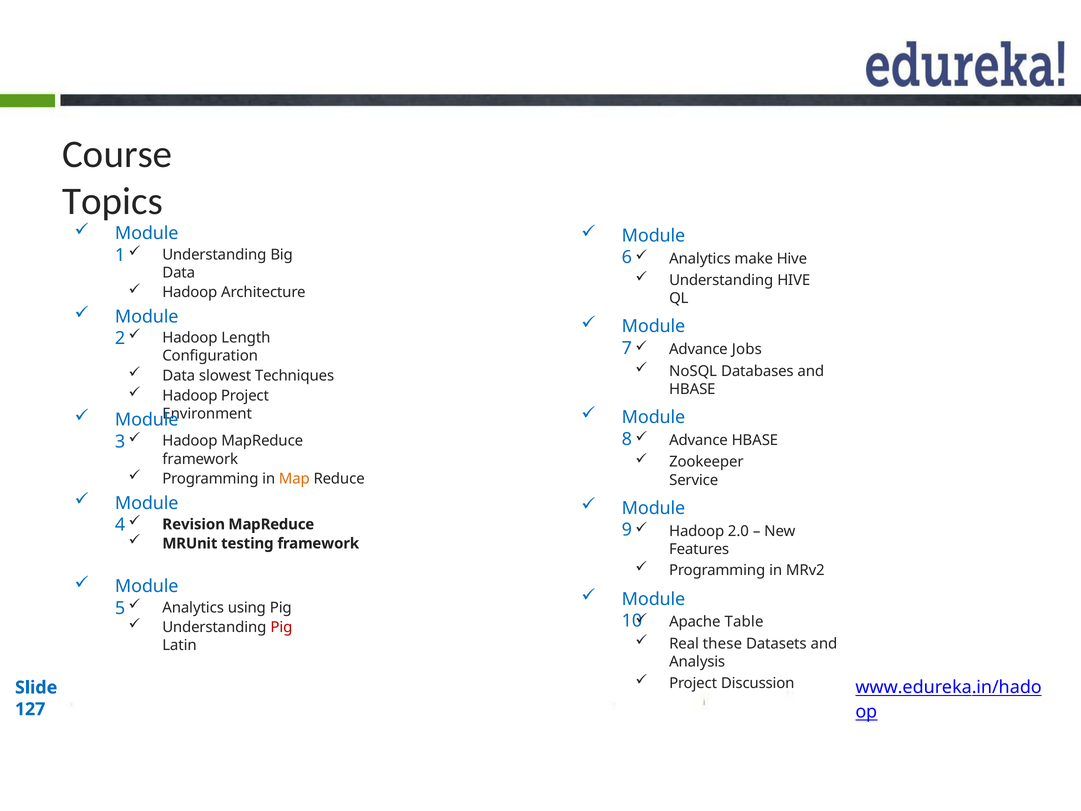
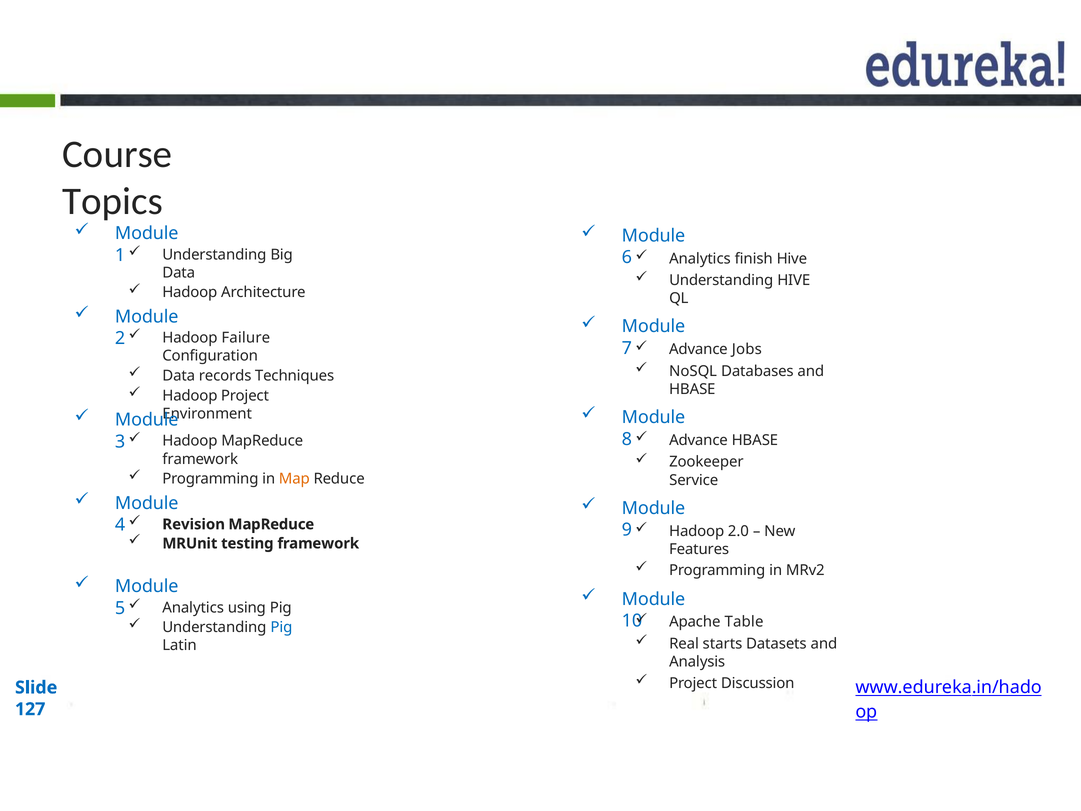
make: make -> finish
Length: Length -> Failure
slowest: slowest -> records
Pig at (281, 627) colour: red -> blue
these: these -> starts
